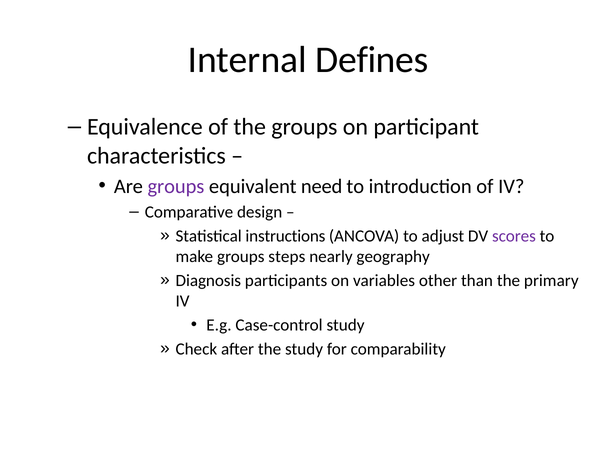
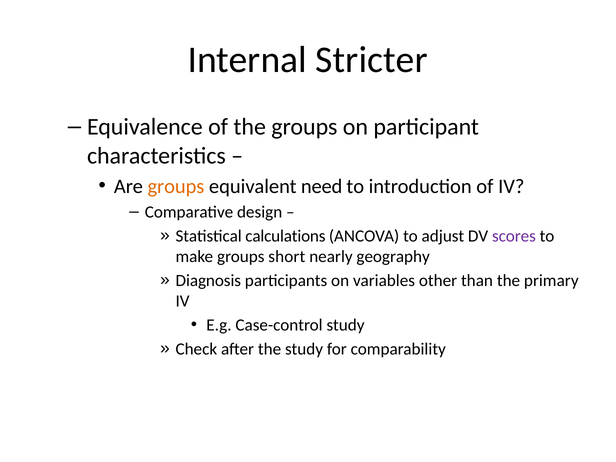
Defines: Defines -> Stricter
groups at (176, 186) colour: purple -> orange
instructions: instructions -> calculations
steps: steps -> short
